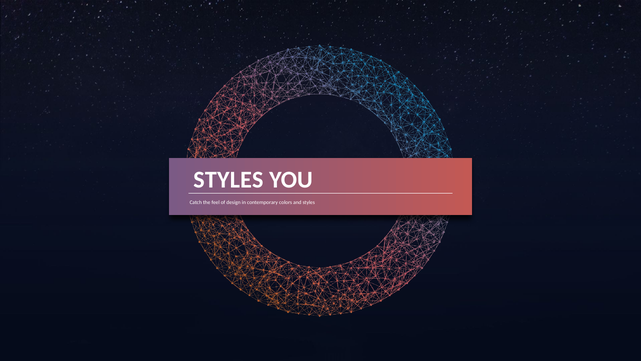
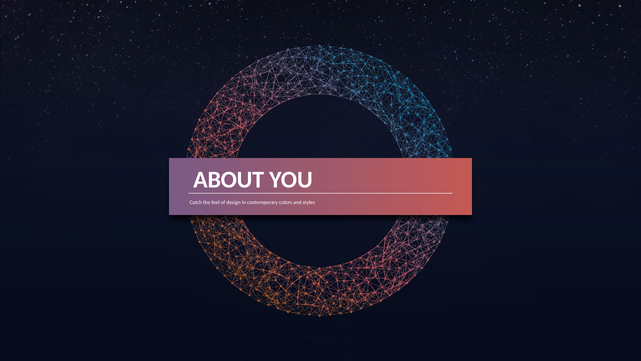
STYLES at (228, 180): STYLES -> ABOUT
